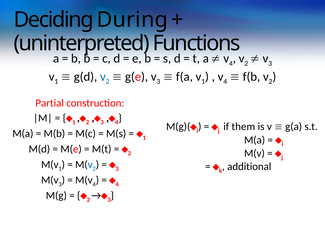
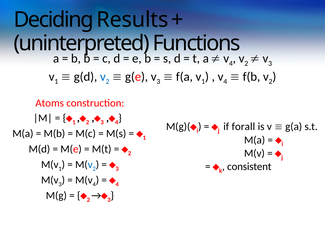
During: During -> Results
Partial: Partial -> Atoms
them: them -> forall
additional: additional -> consistent
